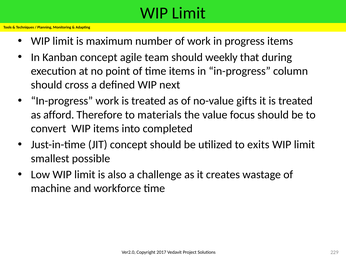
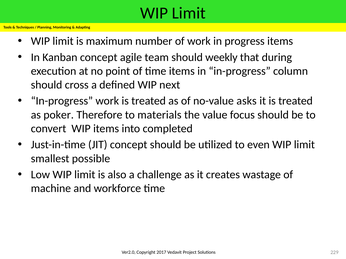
gifts: gifts -> asks
afford: afford -> poker
exits: exits -> even
